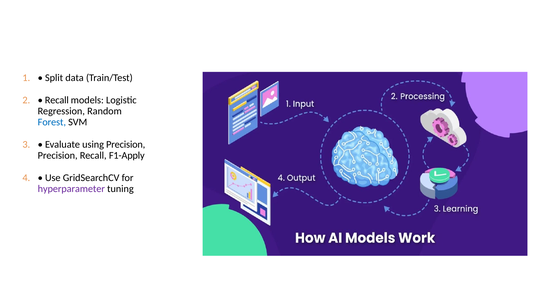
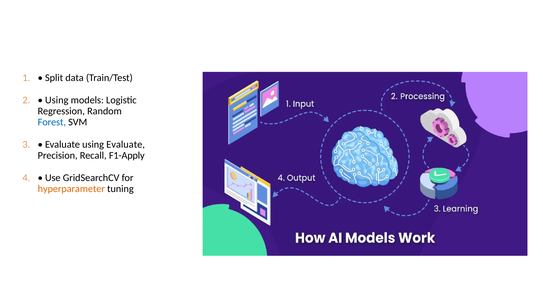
Recall at (57, 100): Recall -> Using
using Precision: Precision -> Evaluate
hyperparameter colour: purple -> orange
